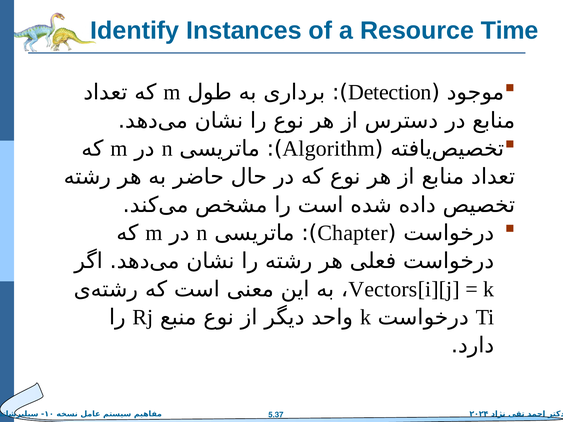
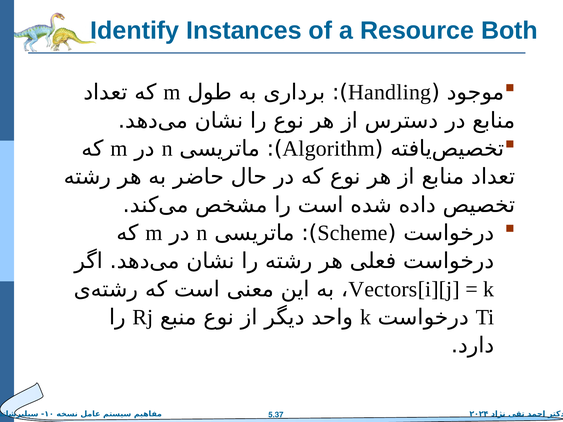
Time: Time -> Both
Detection: Detection -> Handling
Chapter: Chapter -> Scheme
